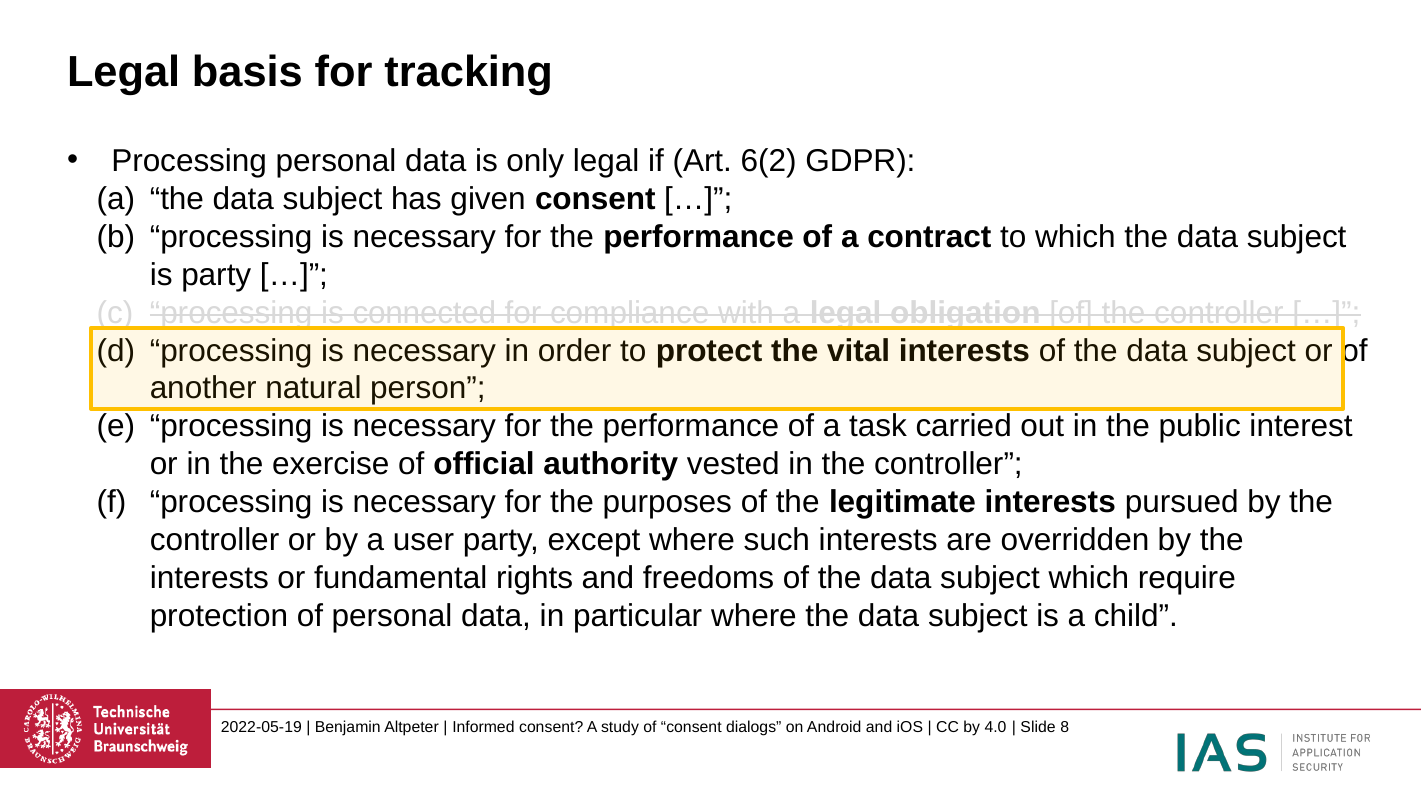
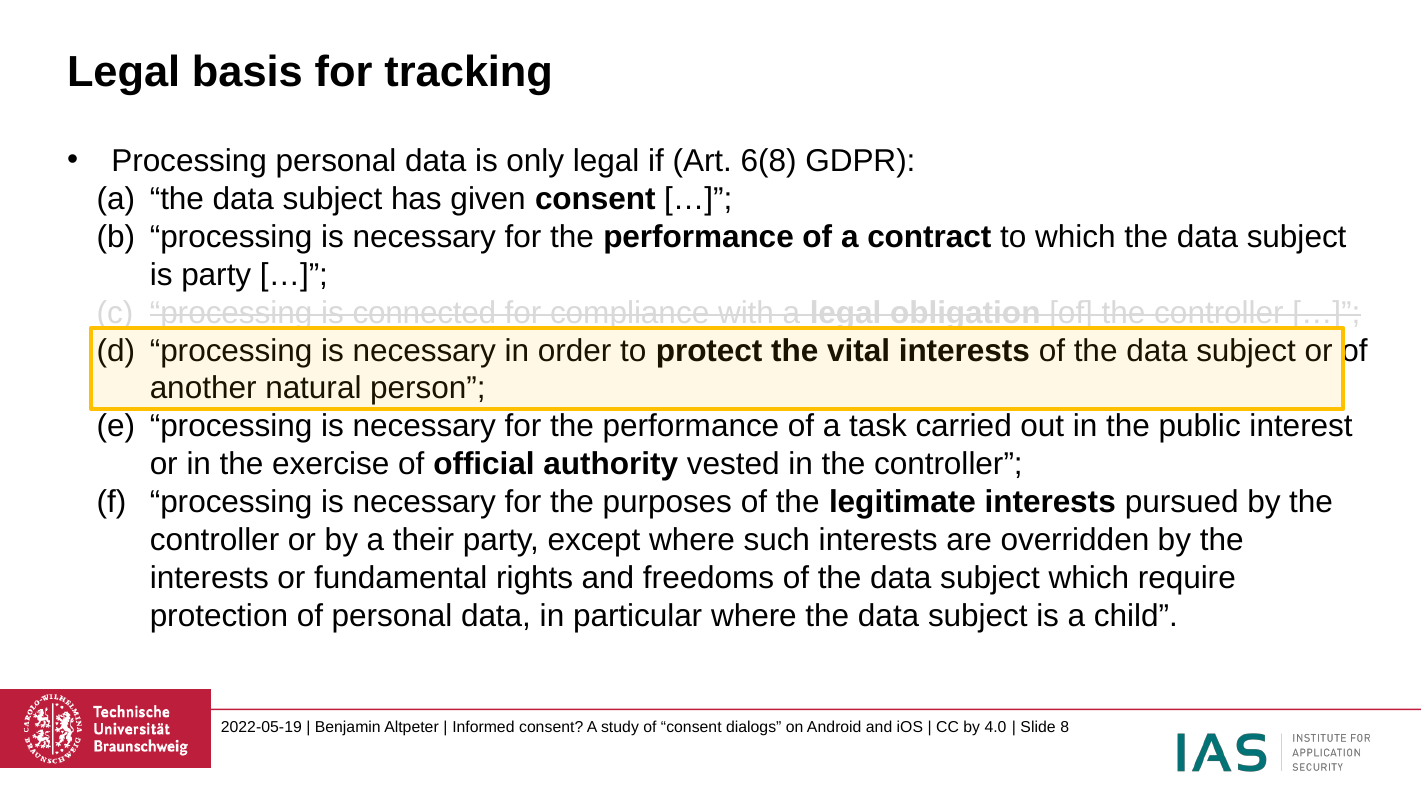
6(2: 6(2 -> 6(8
user: user -> their
